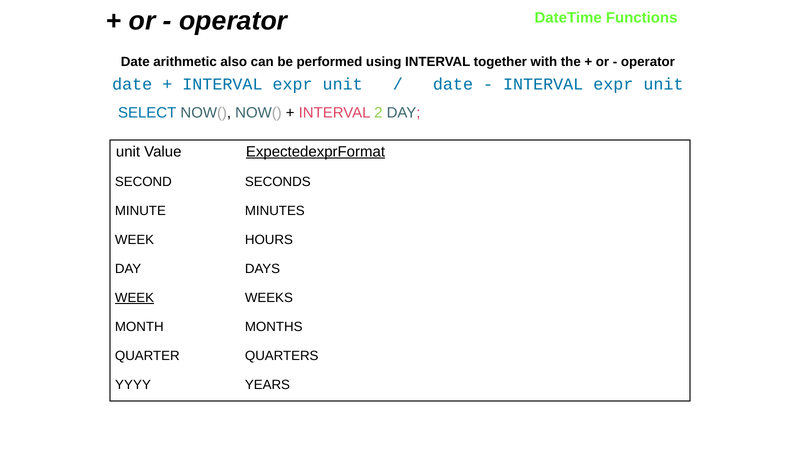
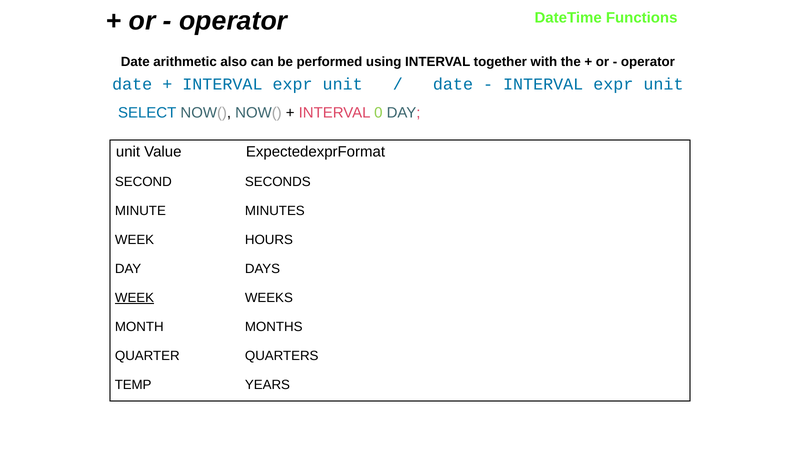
2: 2 -> 0
ExpectedexprFormat underline: present -> none
YYYY: YYYY -> TEMP
